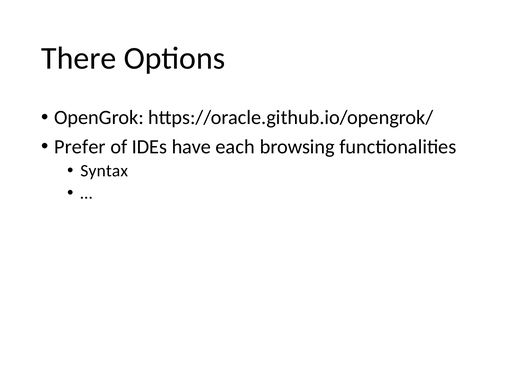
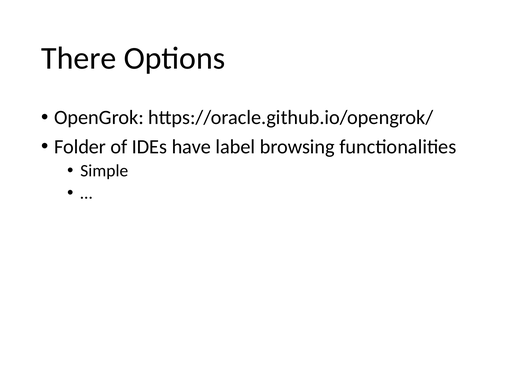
Prefer: Prefer -> Folder
each: each -> label
Syntax: Syntax -> Simple
